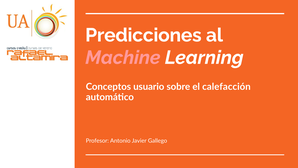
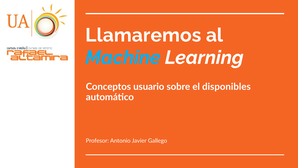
Predicciones: Predicciones -> Llamaremos
Machine colour: pink -> light blue
calefacción: calefacción -> disponibles
